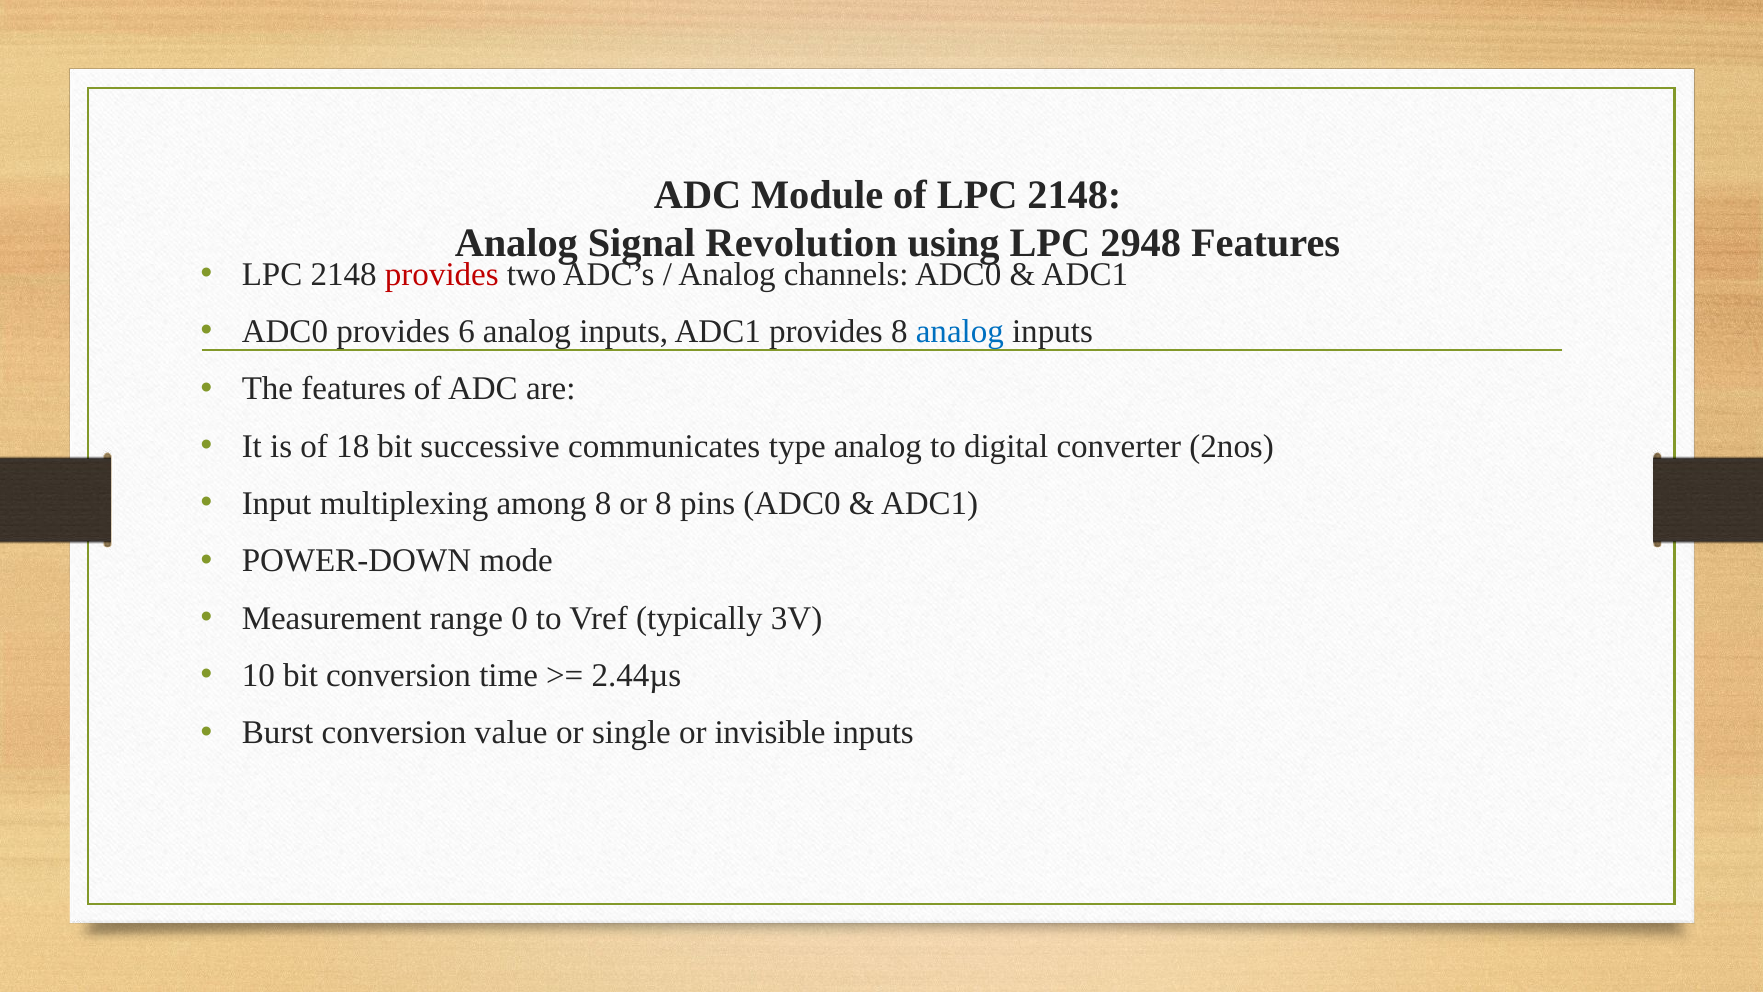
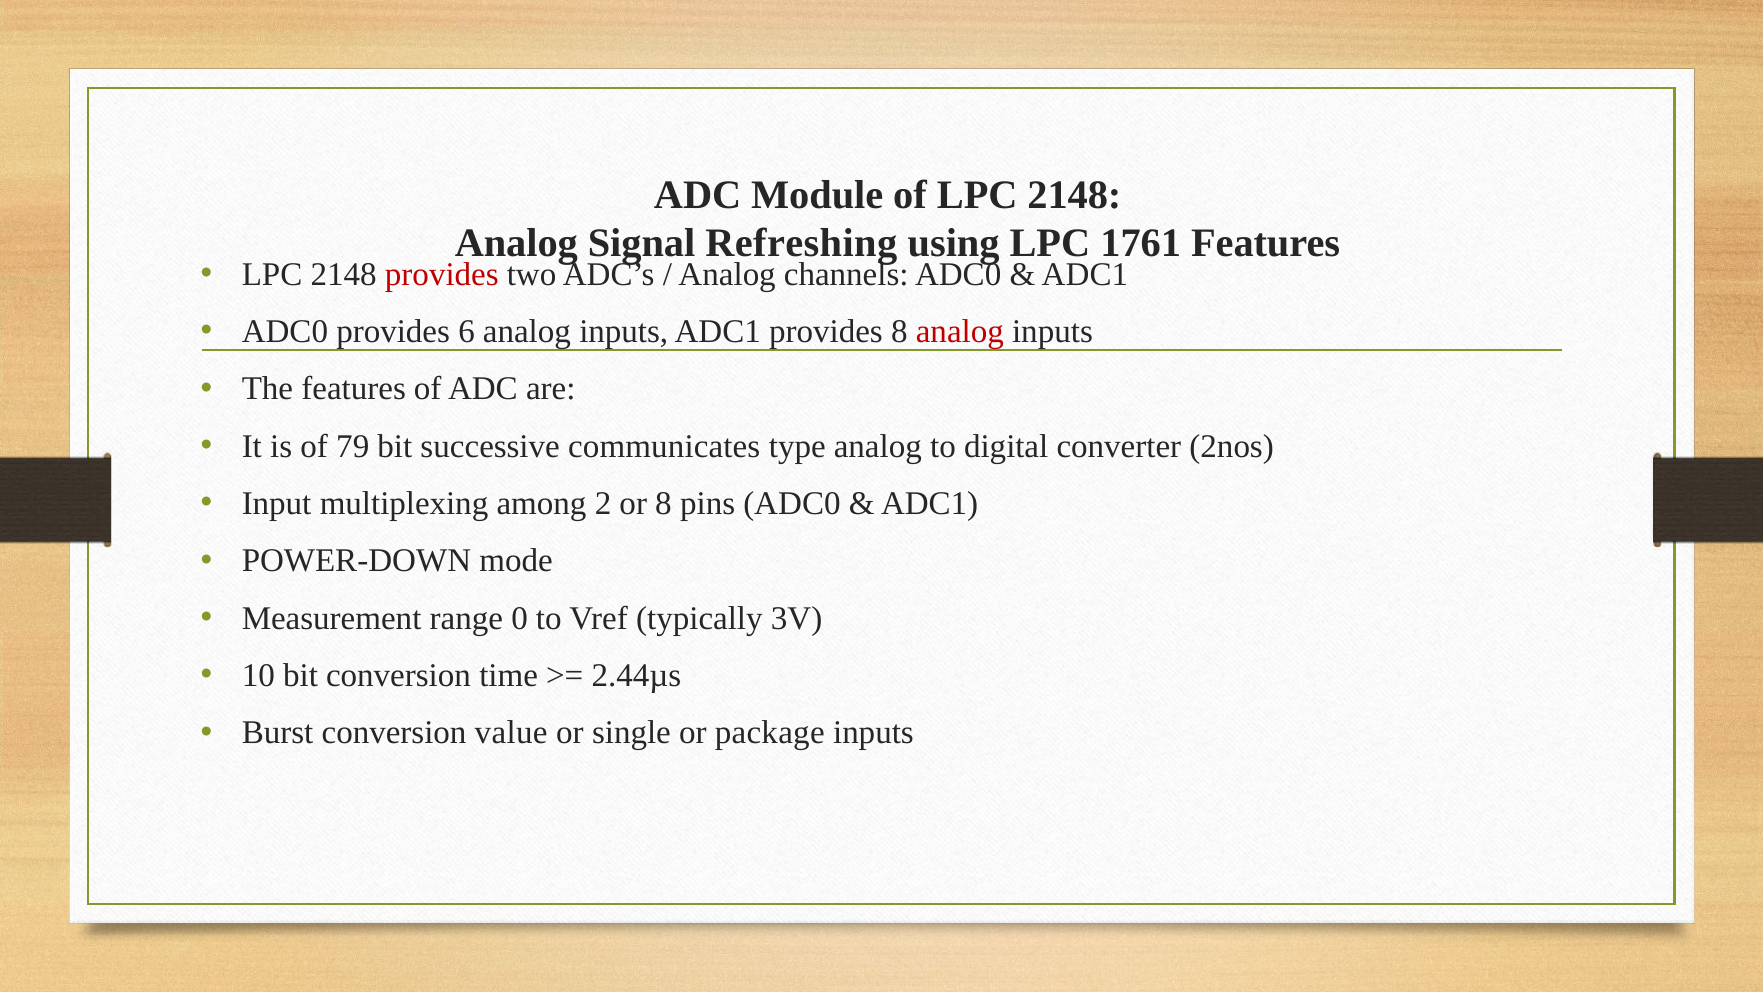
Revolution: Revolution -> Refreshing
2948: 2948 -> 1761
analog at (960, 332) colour: blue -> red
18: 18 -> 79
among 8: 8 -> 2
invisible: invisible -> package
